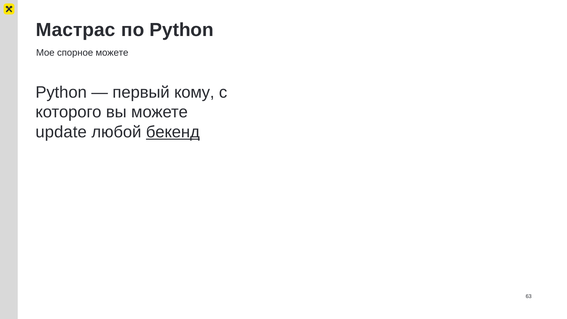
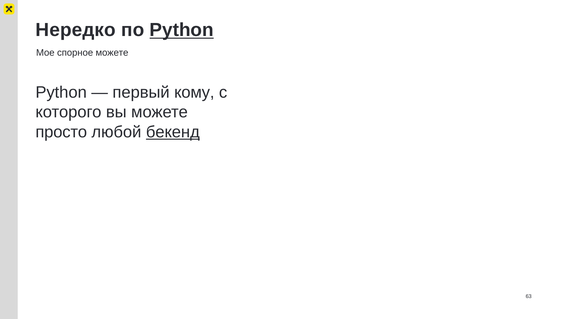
Мастрас: Мастрас -> Нередко
Python at (182, 30) underline: none -> present
update: update -> просто
